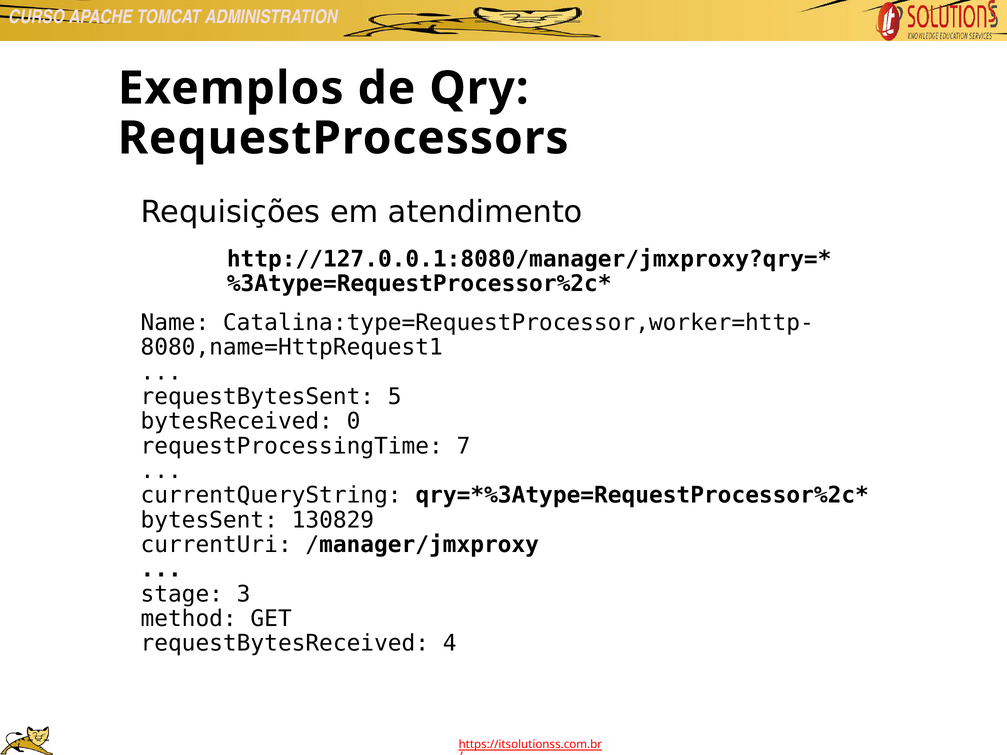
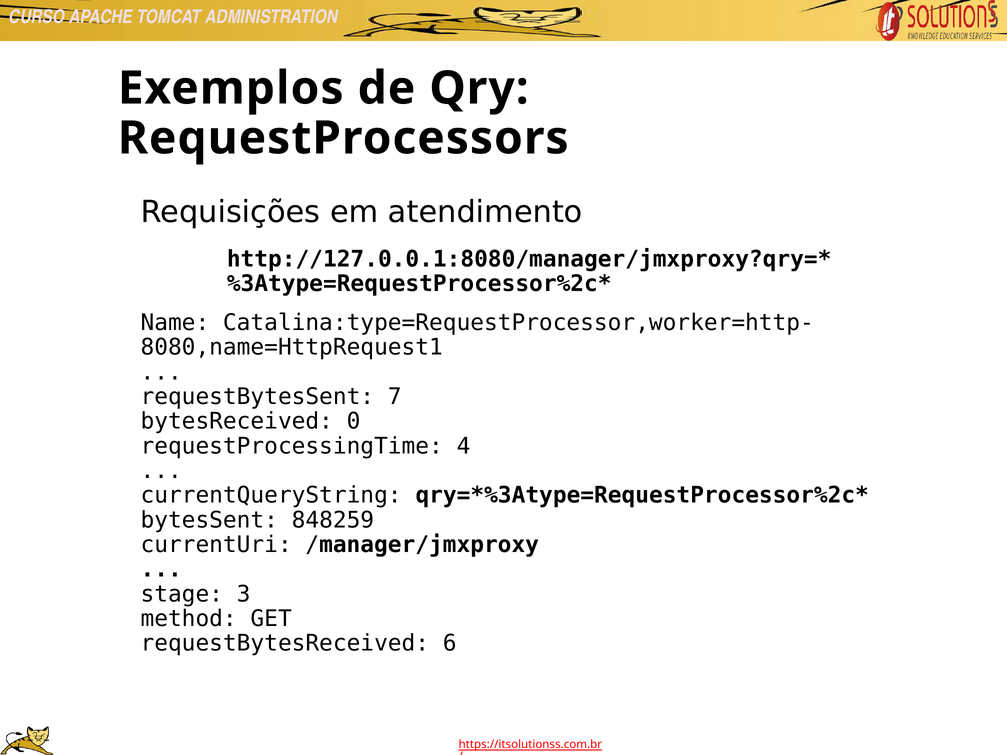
5: 5 -> 7
7: 7 -> 4
130829: 130829 -> 848259
4: 4 -> 6
